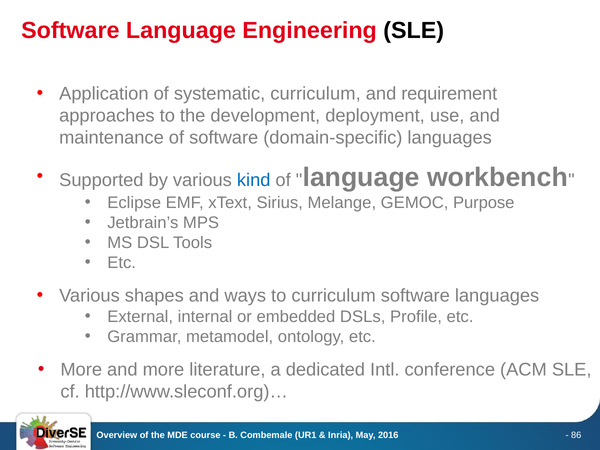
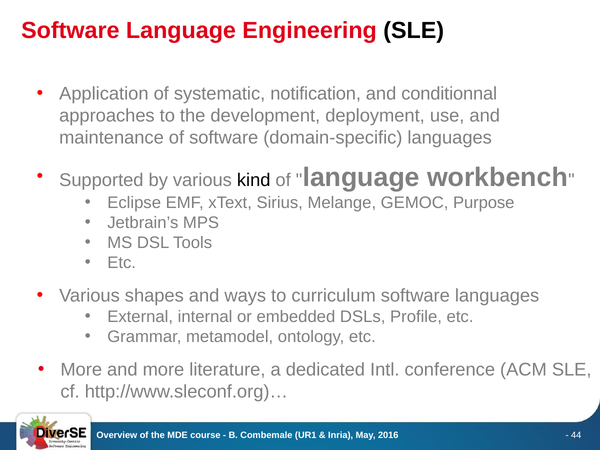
systematic curriculum: curriculum -> notification
requirement: requirement -> conditionnal
kind colour: blue -> black
86: 86 -> 44
